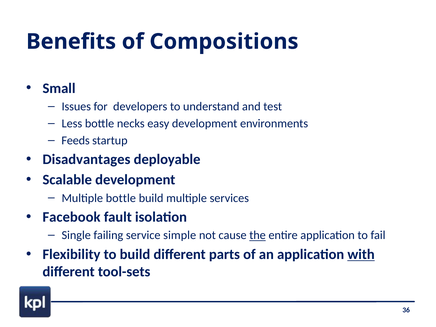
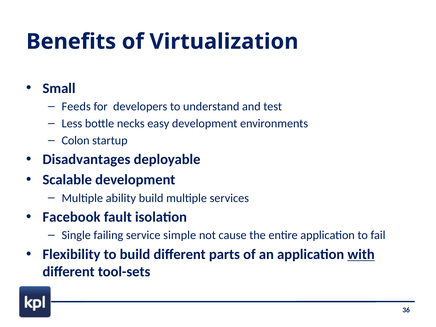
Compositions: Compositions -> Virtualization
Issues: Issues -> Feeds
Feeds: Feeds -> Colon
Multiple bottle: bottle -> ability
the underline: present -> none
